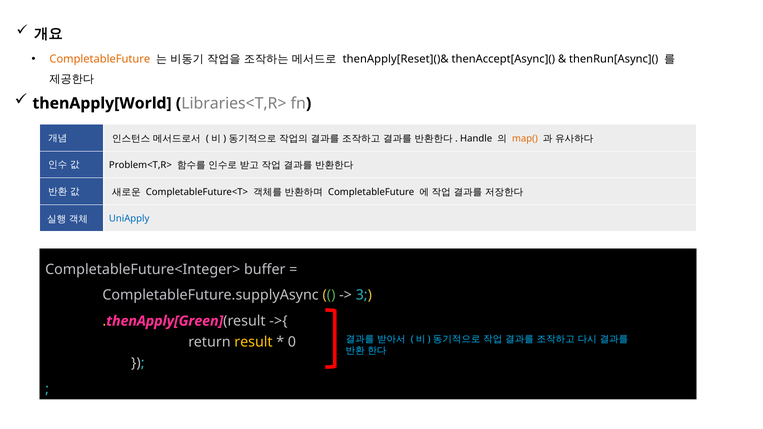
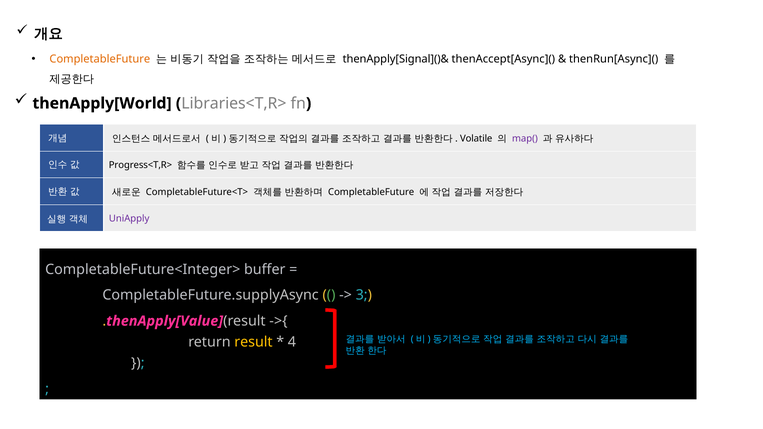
thenApply[Reset]()&: thenApply[Reset]()& -> thenApply[Signal]()&
Handle: Handle -> Volatile
map( colour: orange -> purple
Problem<T,R>: Problem<T,R> -> Progress<T,R>
UniApply colour: blue -> purple
thenApply[Green: thenApply[Green -> thenApply[Value
0: 0 -> 4
